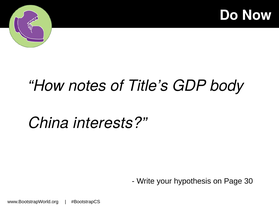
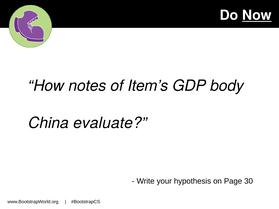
Now underline: none -> present
Title’s: Title’s -> Item’s
interests: interests -> evaluate
